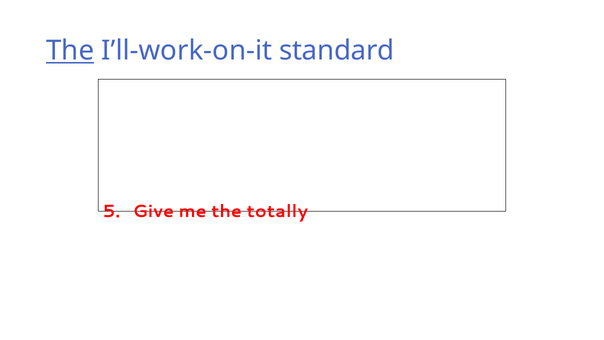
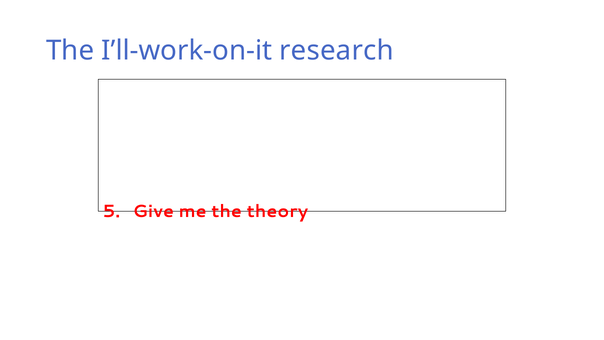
The at (70, 51) underline: present -> none
standard: standard -> research
totally: totally -> theory
